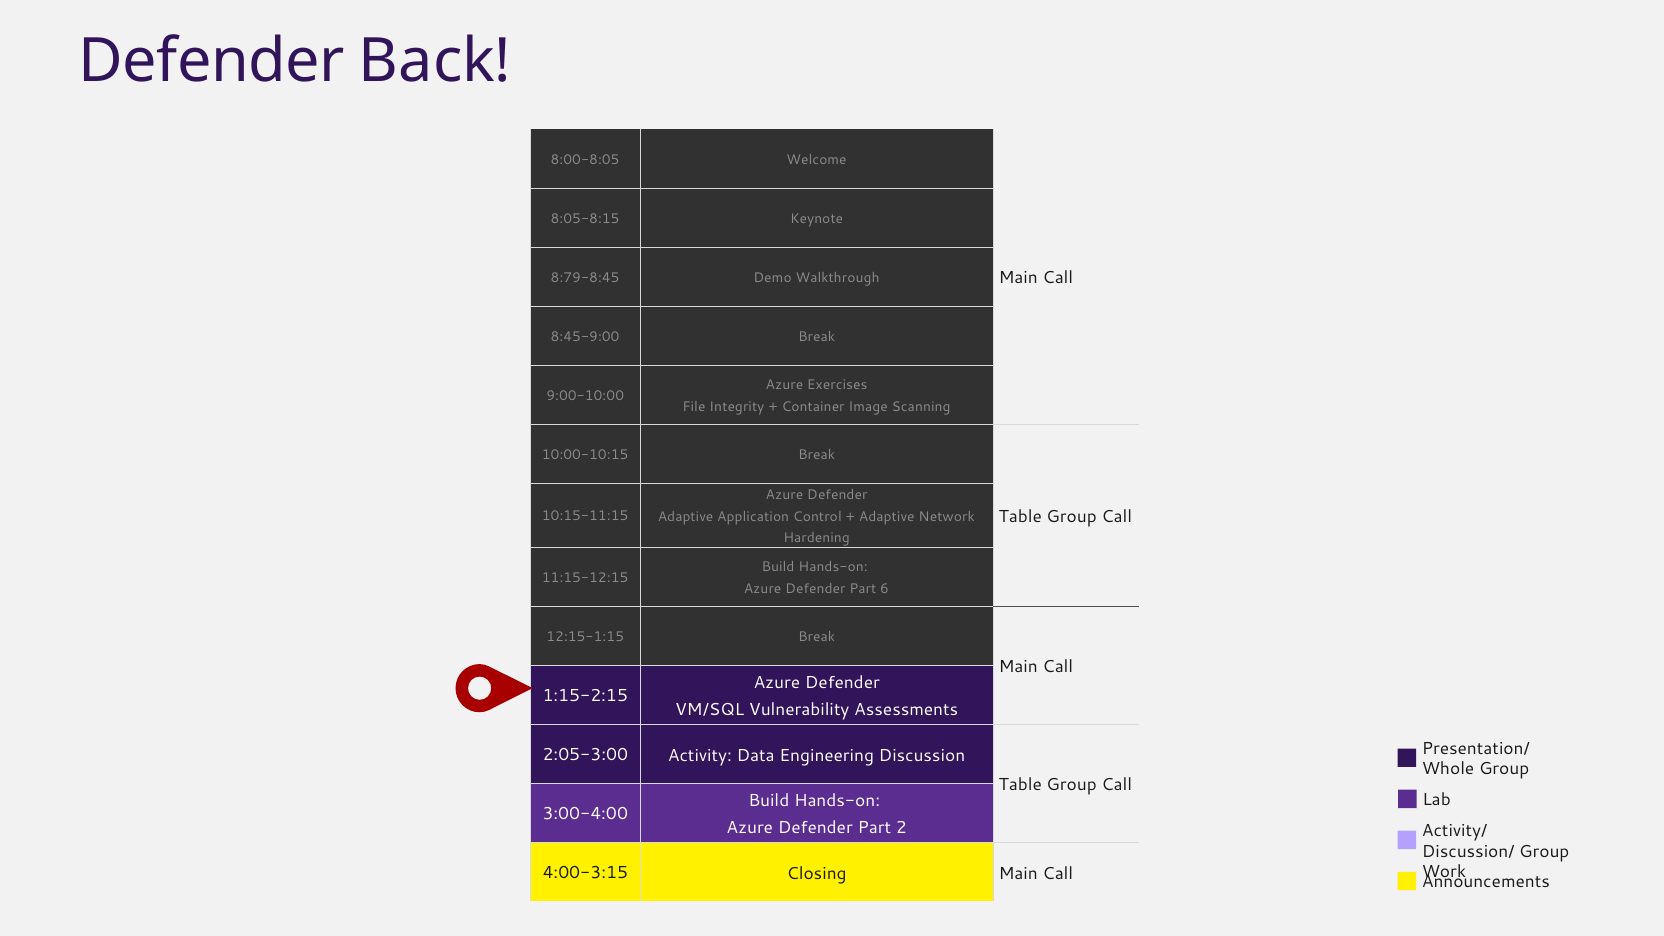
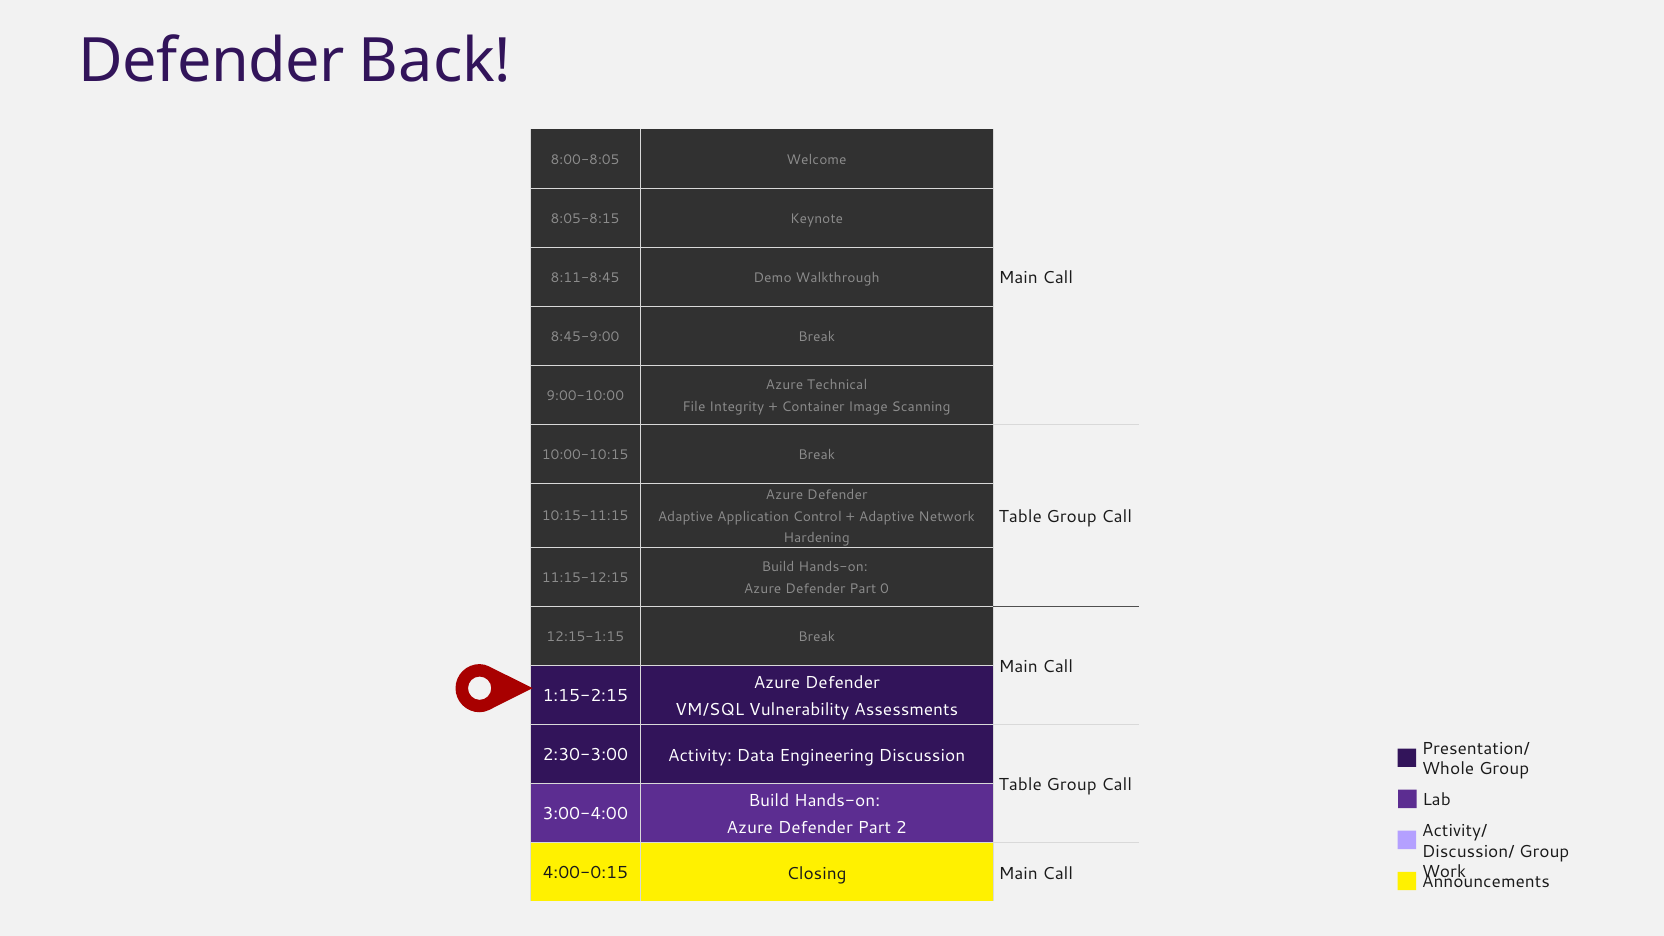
8:79-8:45: 8:79-8:45 -> 8:11-8:45
Exercises: Exercises -> Technical
6: 6 -> 0
2:05-3:00: 2:05-3:00 -> 2:30-3:00
4:00-3:15: 4:00-3:15 -> 4:00-0:15
